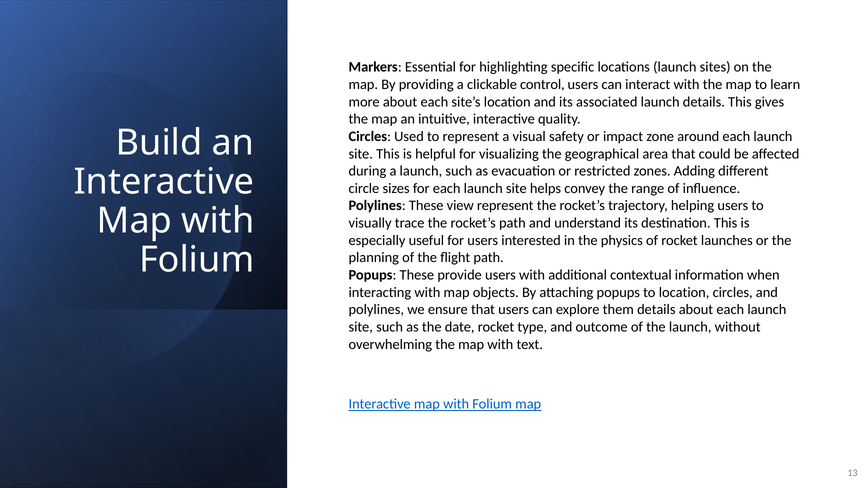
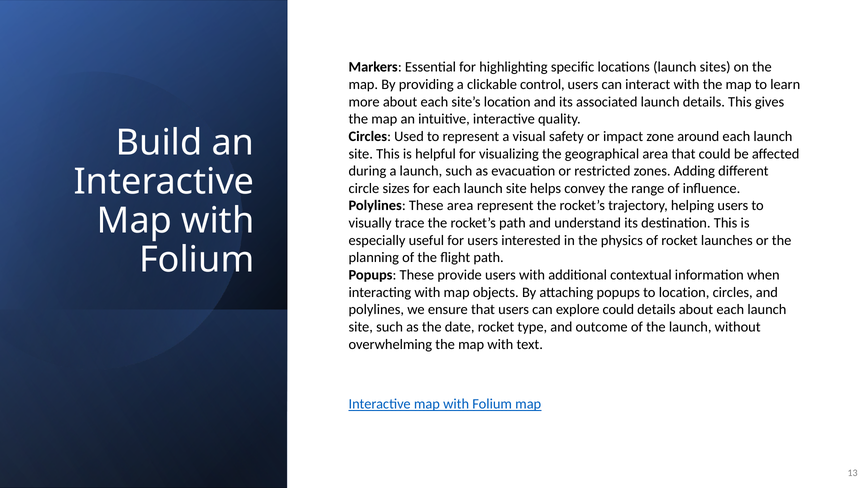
These view: view -> area
explore them: them -> could
